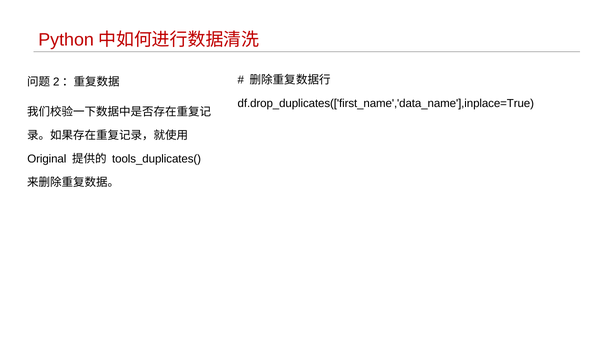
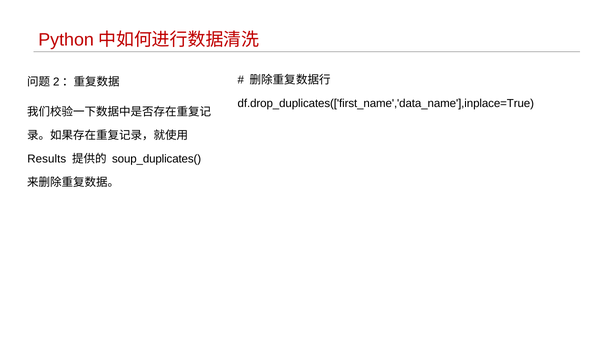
Original: Original -> Results
tools_duplicates(: tools_duplicates( -> soup_duplicates(
